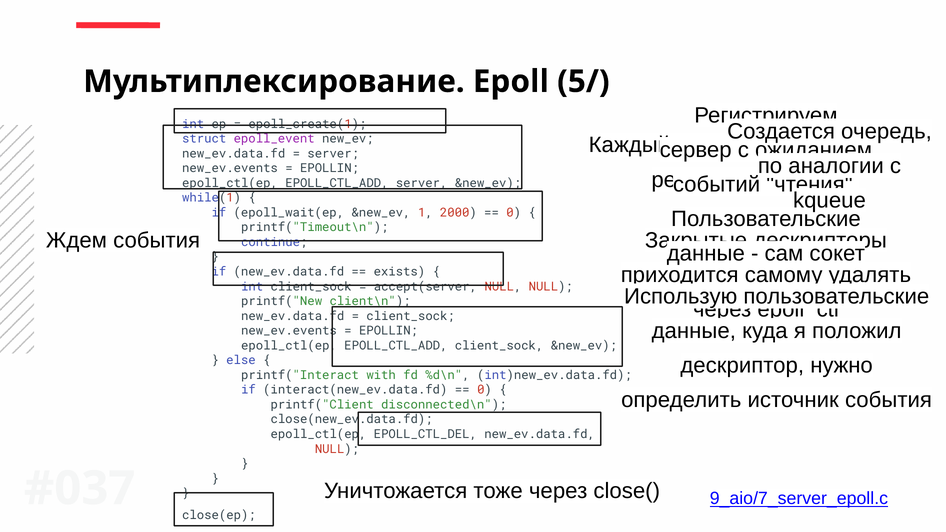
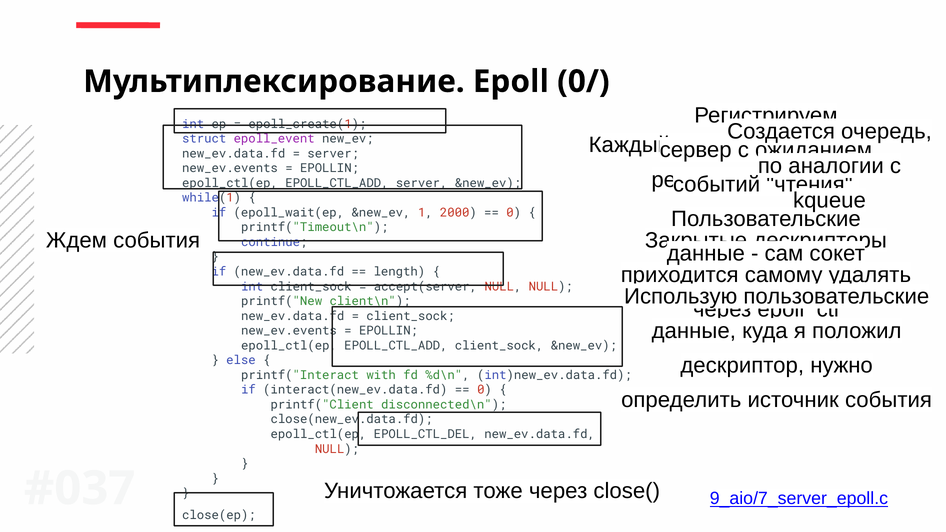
5/: 5/ -> 0/
exists: exists -> length
